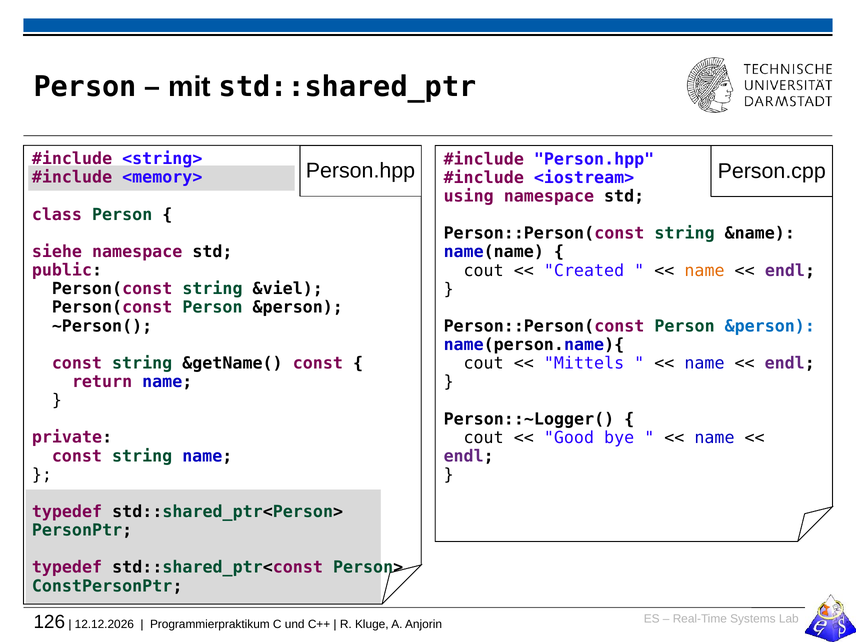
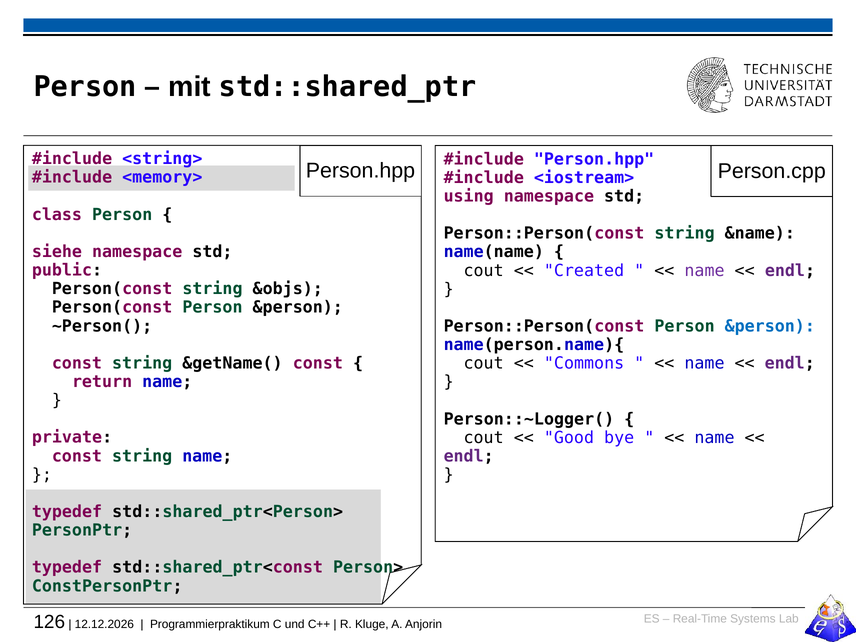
name at (705, 271) colour: orange -> purple
&viel: &viel -> &objs
Mittels: Mittels -> Commons
